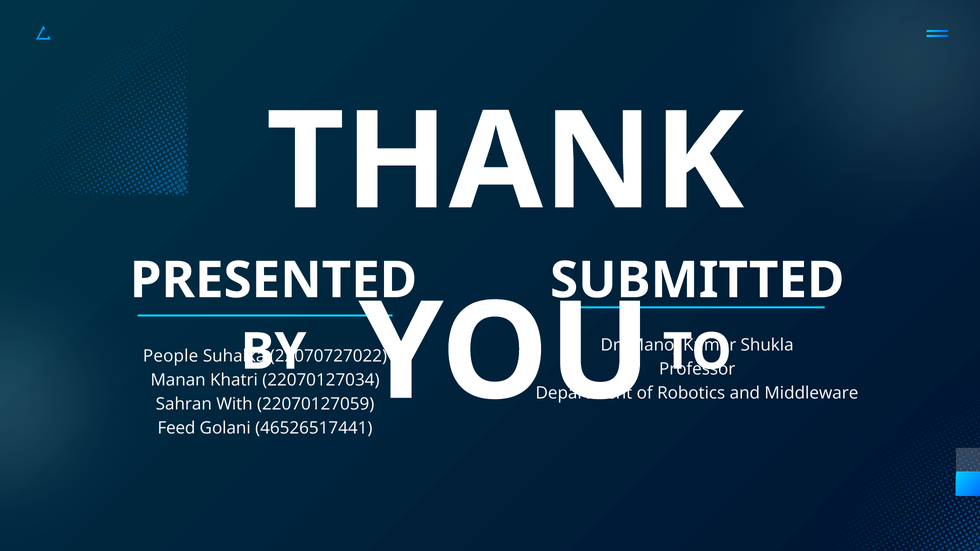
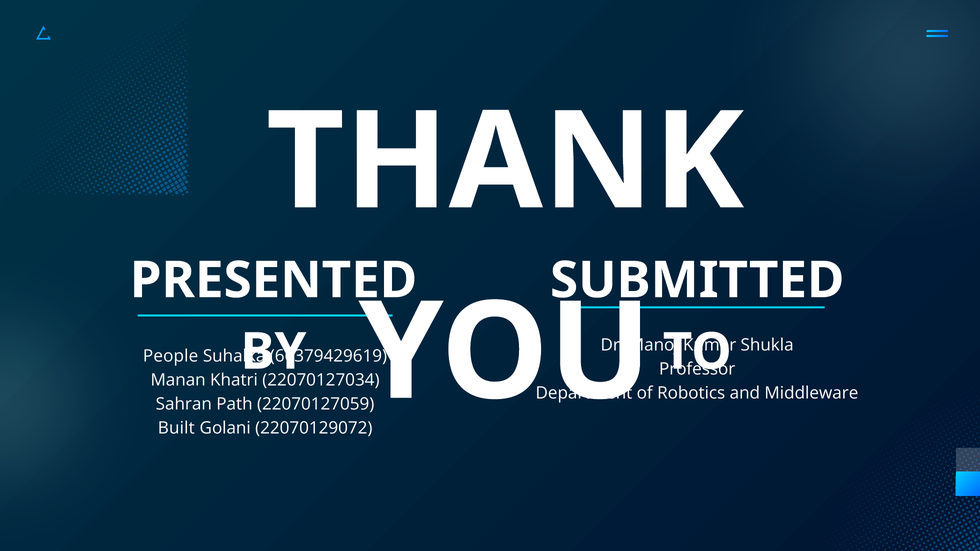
22070727022: 22070727022 -> 66379429619
With: With -> Path
Feed: Feed -> Built
46526517441: 46526517441 -> 22070129072
